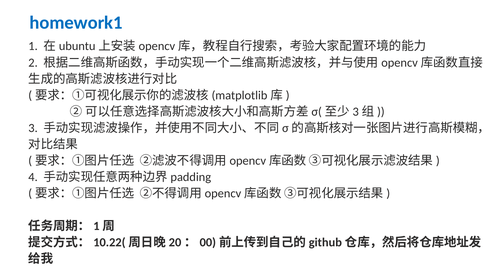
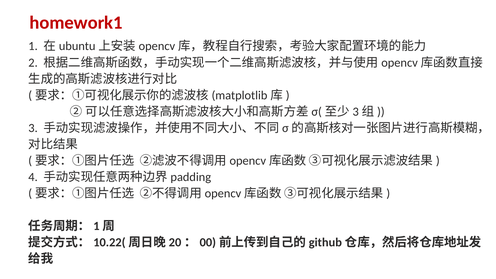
homework1 colour: blue -> red
